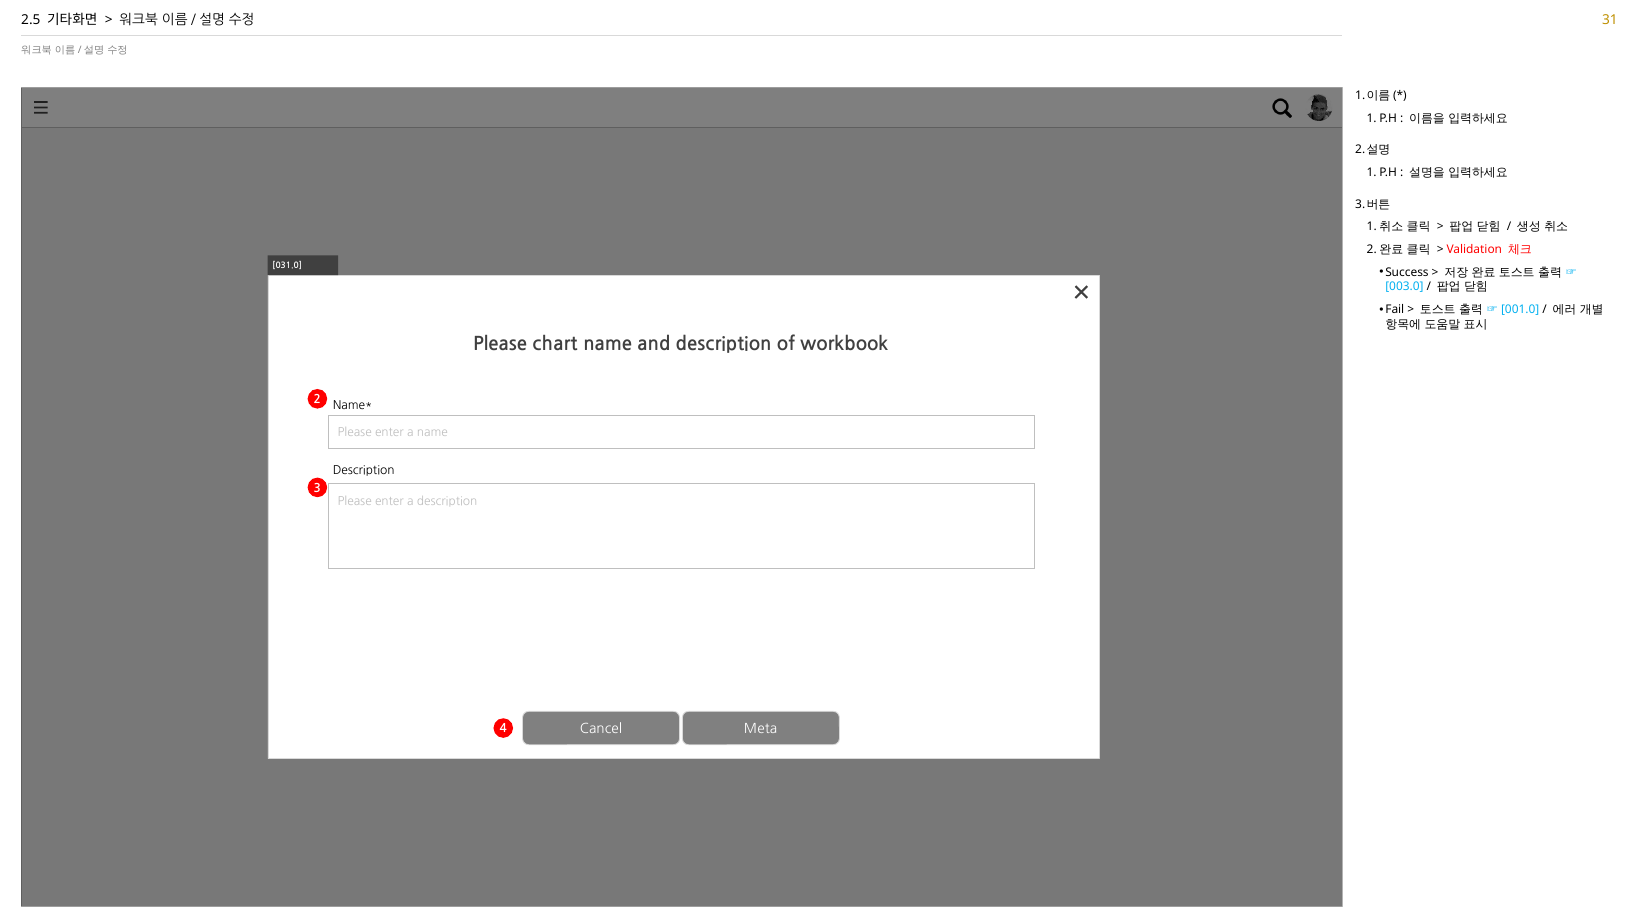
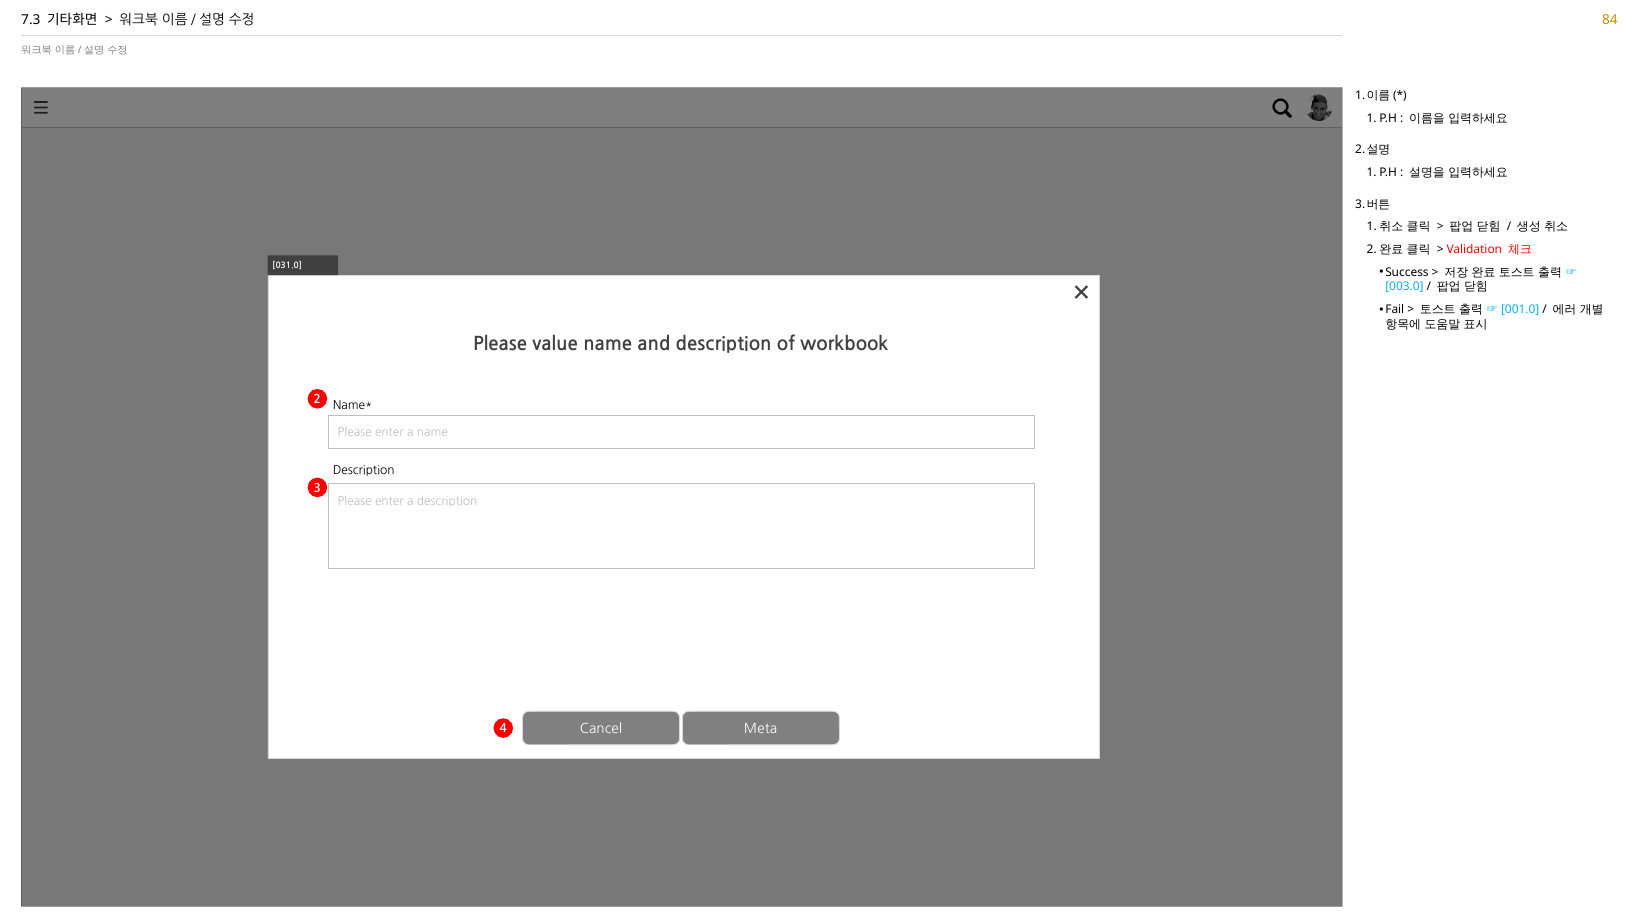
2.5: 2.5 -> 7.3
31: 31 -> 84
chart: chart -> value
